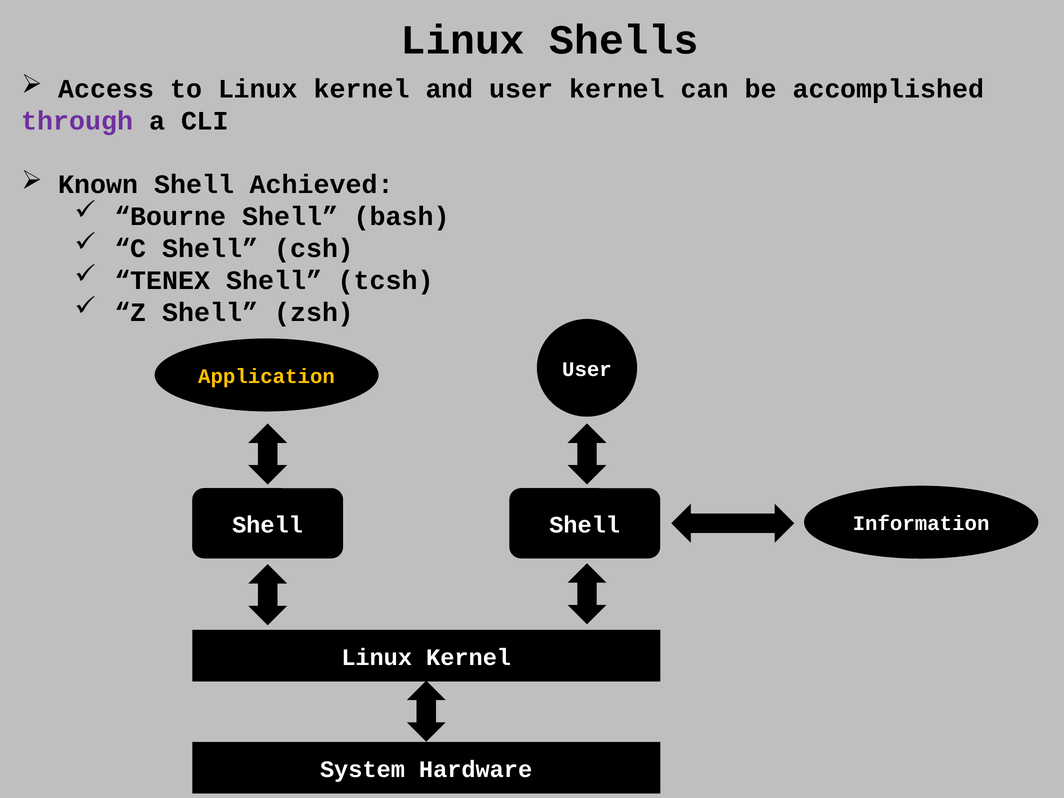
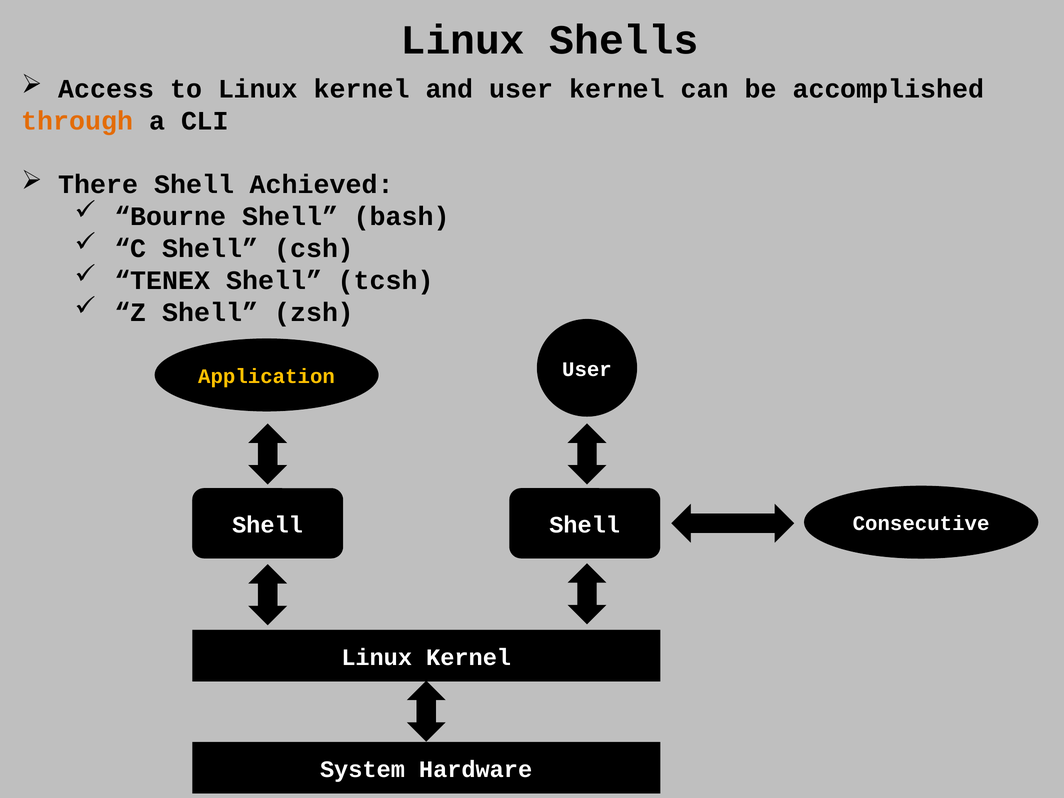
through colour: purple -> orange
Known: Known -> There
Information: Information -> Consecutive
